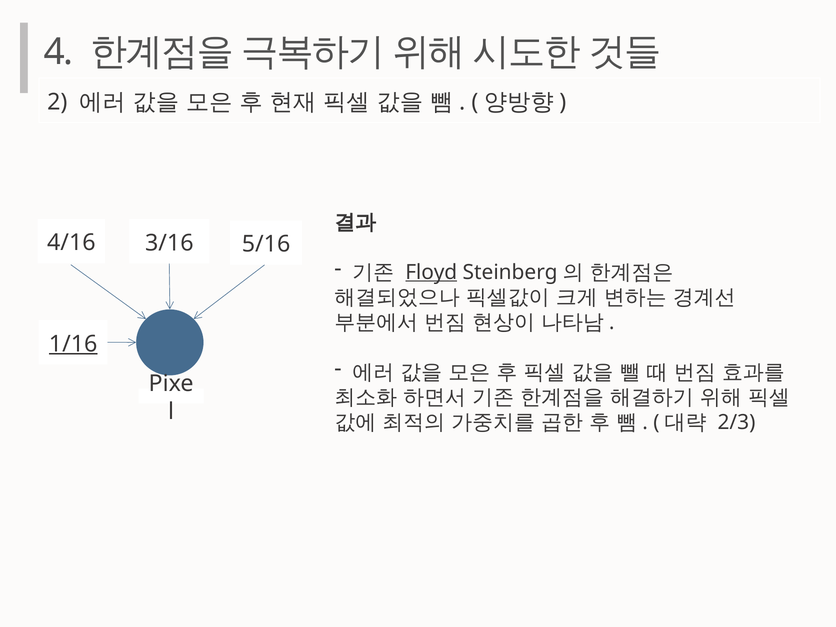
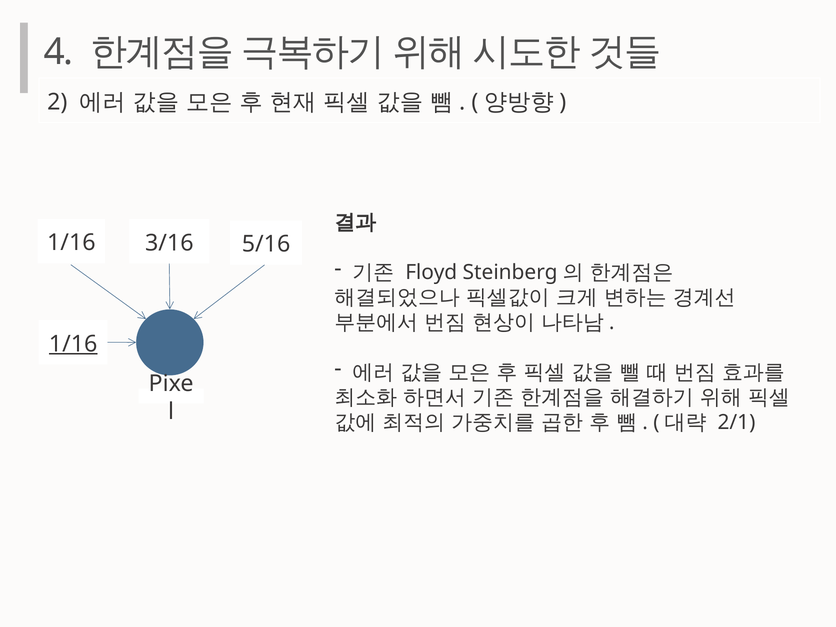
4/16 at (71, 243): 4/16 -> 1/16
Floyd underline: present -> none
2/3: 2/3 -> 2/1
